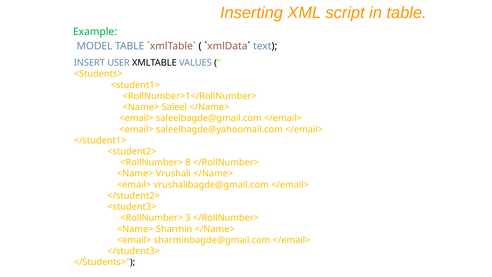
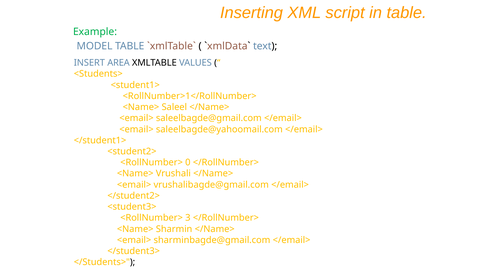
USER: USER -> AREA
8: 8 -> 0
